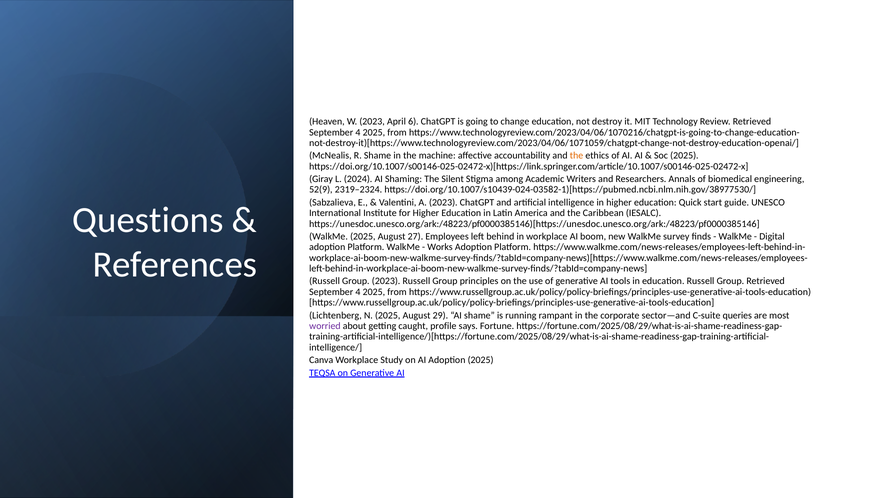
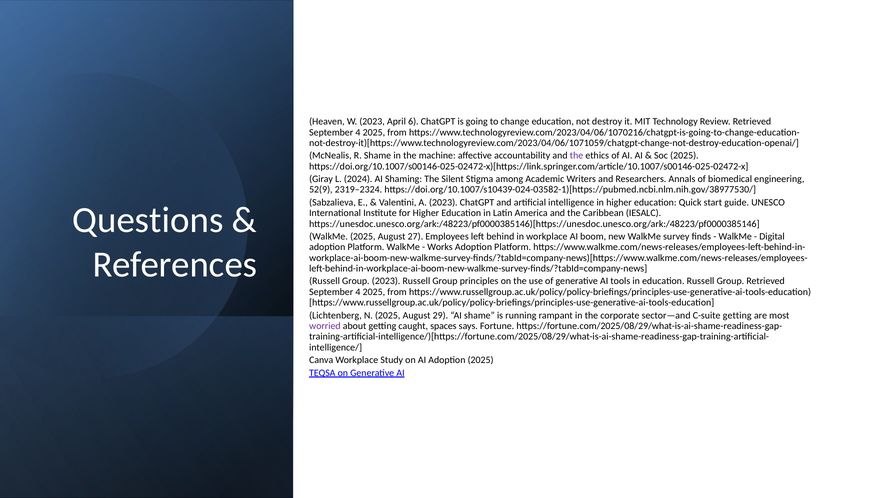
the at (577, 156) colour: orange -> purple
C-suite queries: queries -> getting
profile: profile -> spaces
